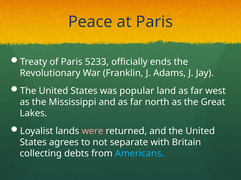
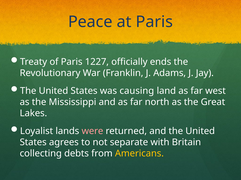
5233: 5233 -> 1227
popular: popular -> causing
Americans colour: light blue -> yellow
